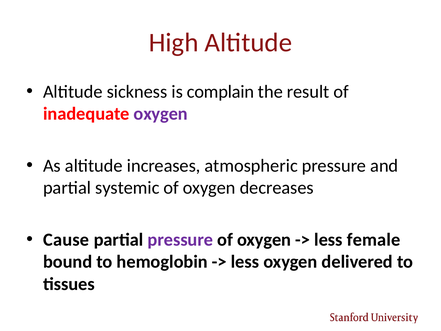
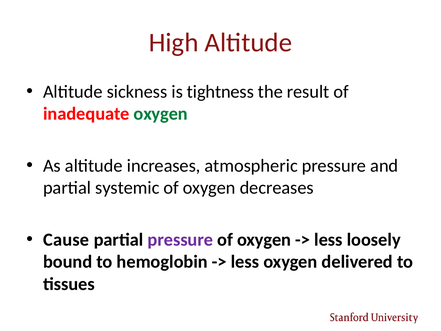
complain: complain -> tightness
oxygen at (161, 114) colour: purple -> green
female: female -> loosely
